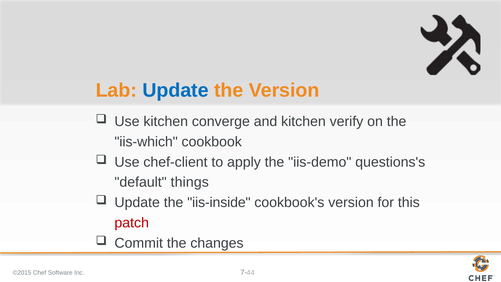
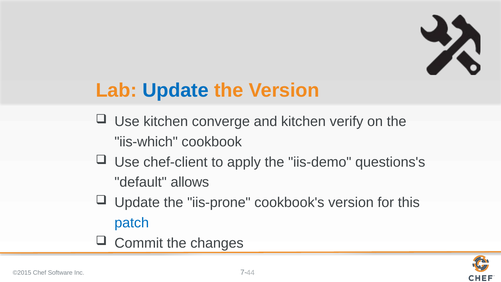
things: things -> allows
iis-inside: iis-inside -> iis-prone
patch colour: red -> blue
